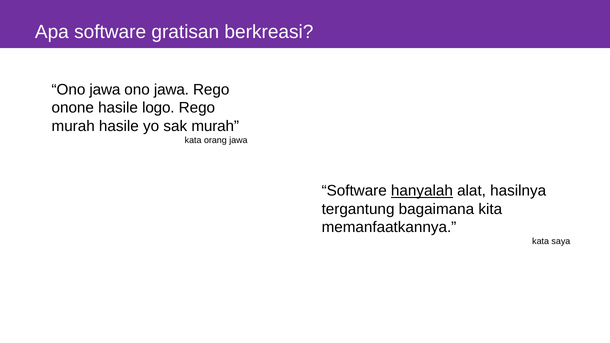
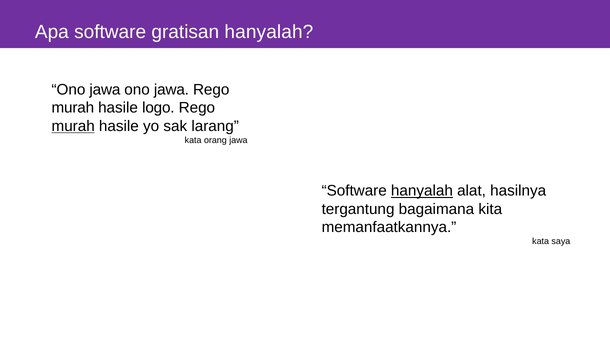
gratisan berkreasi: berkreasi -> hanyalah
onone at (73, 108): onone -> murah
murah at (73, 126) underline: none -> present
sak murah: murah -> larang
